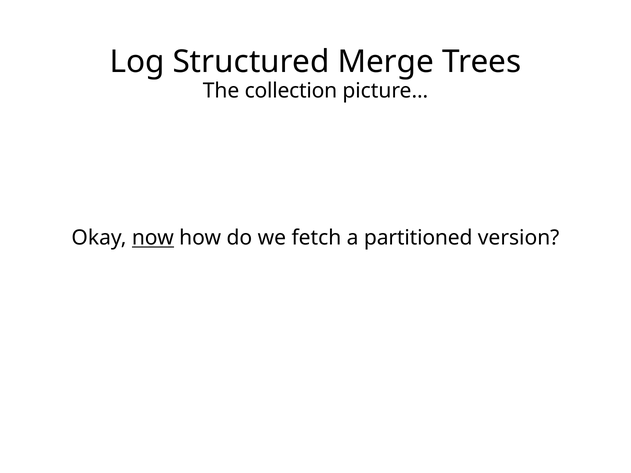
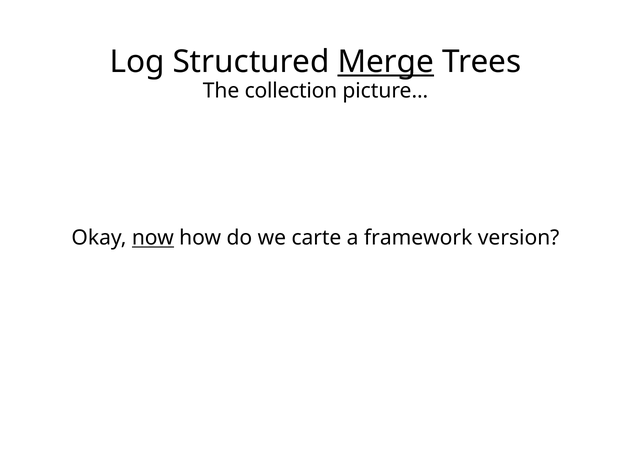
Merge underline: none -> present
fetch: fetch -> carte
partitioned: partitioned -> framework
